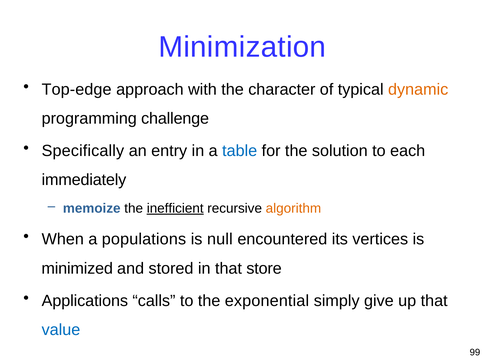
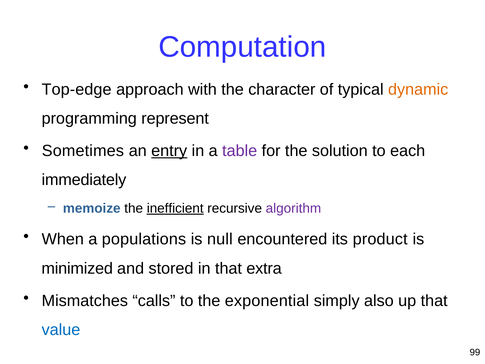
Minimization: Minimization -> Computation
challenge: challenge -> represent
Specifically: Specifically -> Sometimes
entry underline: none -> present
table colour: blue -> purple
algorithm colour: orange -> purple
vertices: vertices -> product
store: store -> extra
Applications: Applications -> Mismatches
give: give -> also
